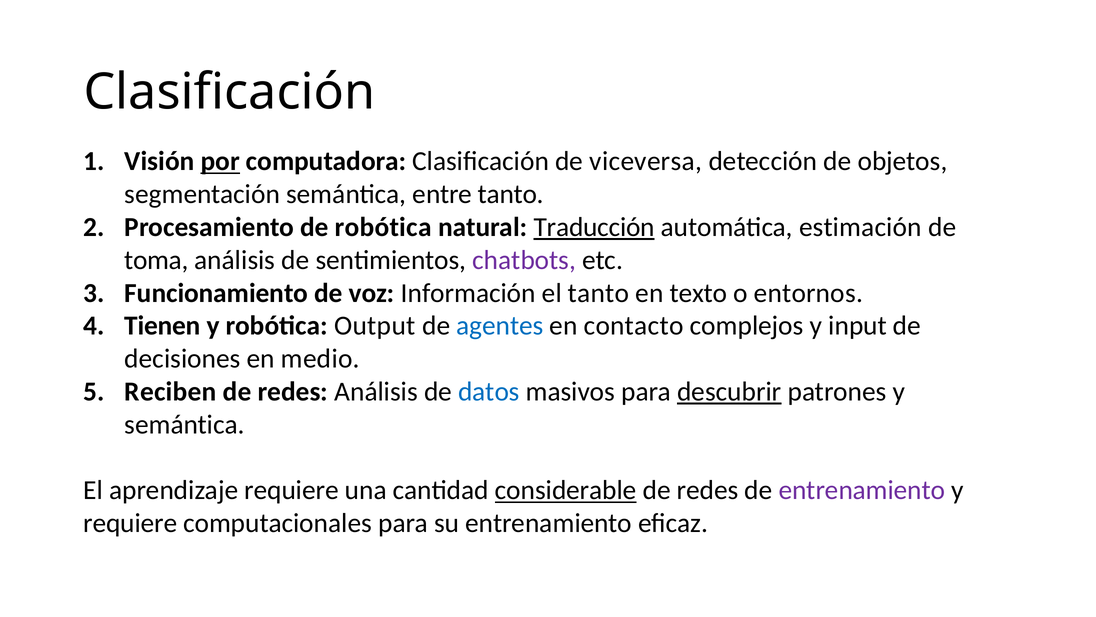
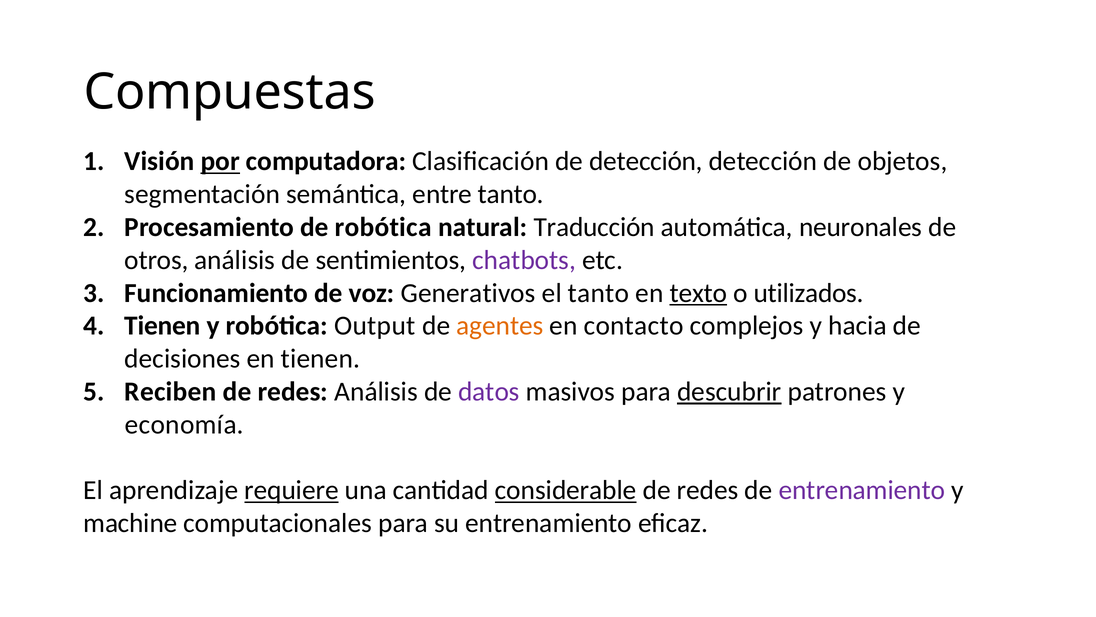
Clasificación at (229, 92): Clasificación -> Compuestas
de viceversa: viceversa -> detección
Traducción underline: present -> none
estimación: estimación -> neuronales
toma: toma -> otros
Información: Información -> Generativos
texto underline: none -> present
entornos: entornos -> utilizados
agentes colour: blue -> orange
input: input -> hacia
en medio: medio -> tienen
datos colour: blue -> purple
semántica at (185, 424): semántica -> economía
requiere at (292, 490) underline: none -> present
requiere at (130, 523): requiere -> machine
